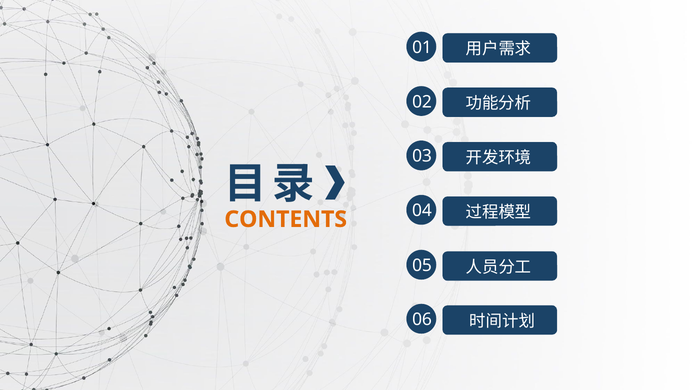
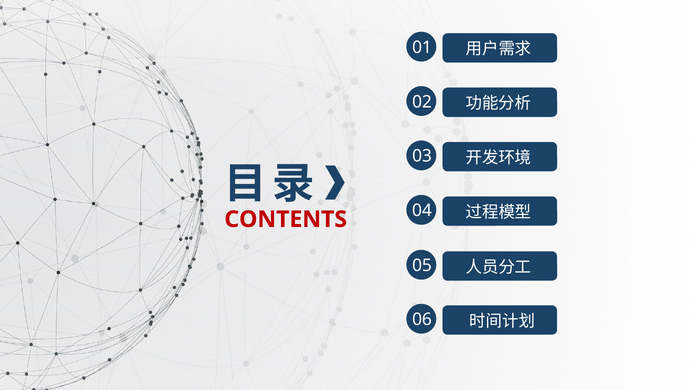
CONTENTS colour: orange -> red
